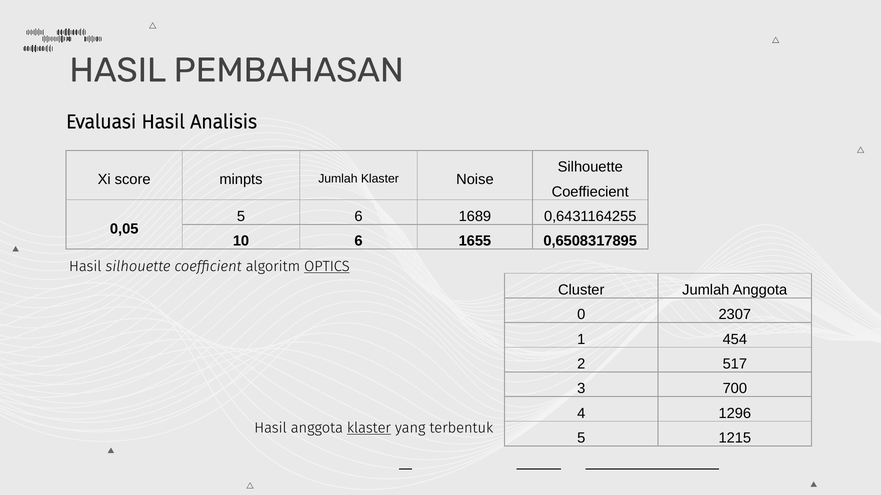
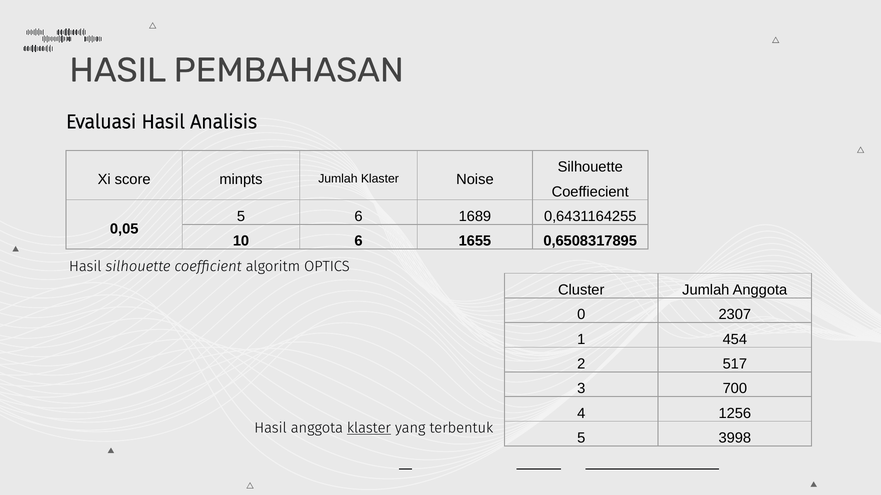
OPTICS underline: present -> none
1296: 1296 -> 1256
1215: 1215 -> 3998
